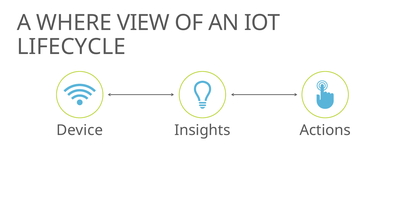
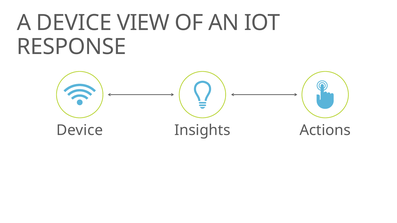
A WHERE: WHERE -> DEVICE
LIFECYCLE: LIFECYCLE -> RESPONSE
